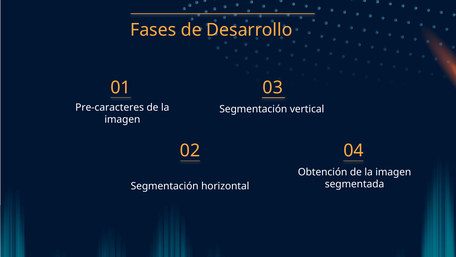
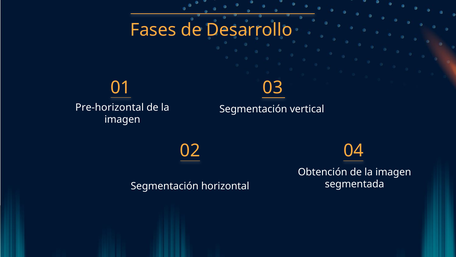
Pre-caracteres: Pre-caracteres -> Pre-horizontal
